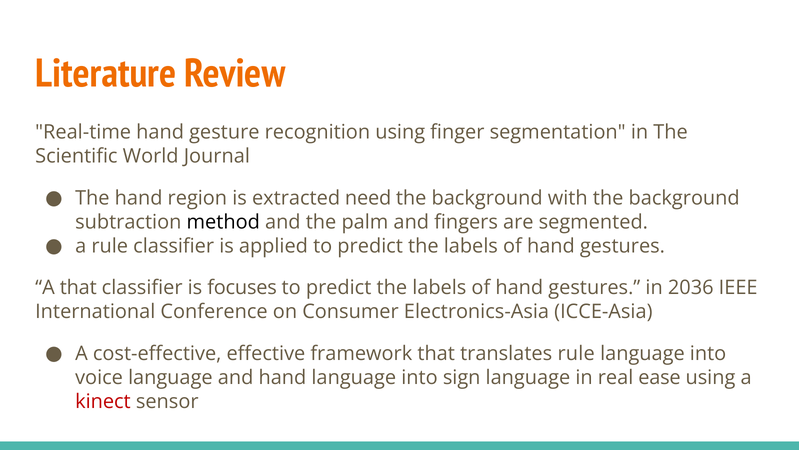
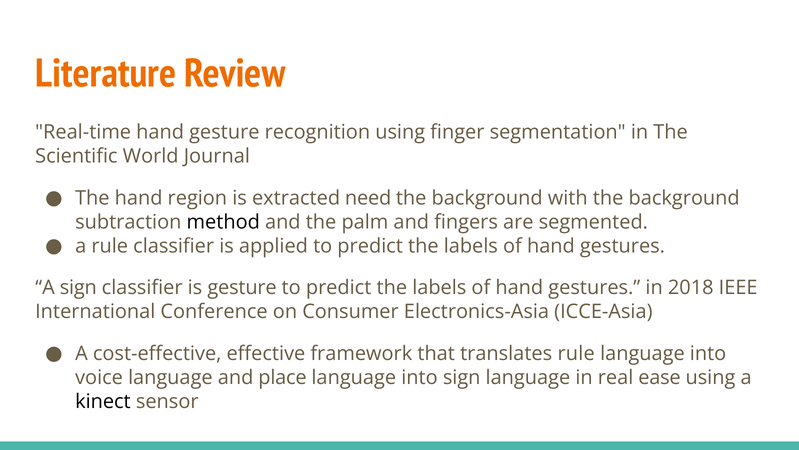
A that: that -> sign
is focuses: focuses -> gesture
2036: 2036 -> 2018
and hand: hand -> place
kinect colour: red -> black
